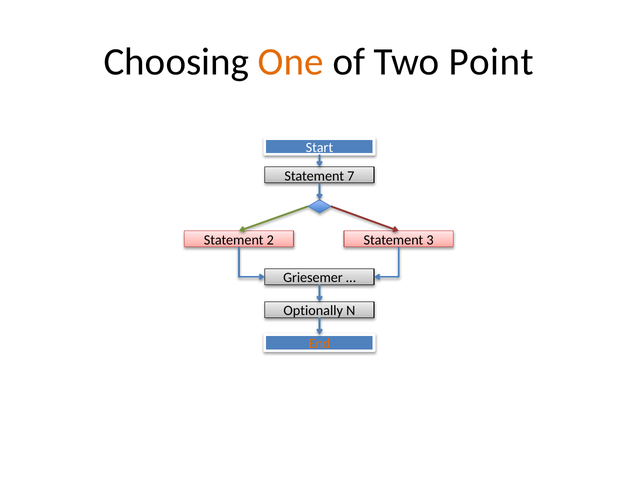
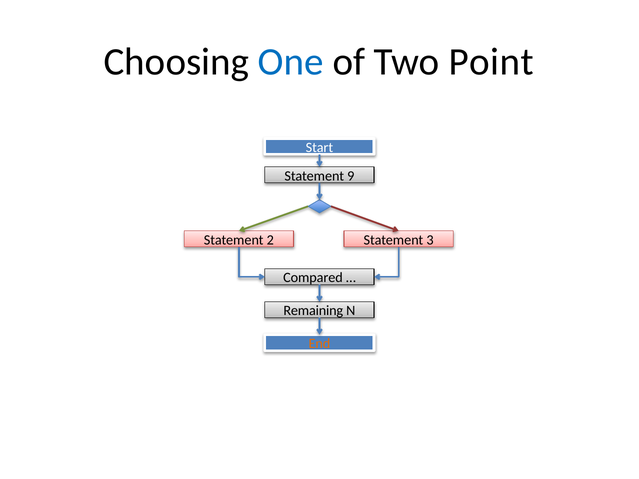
One colour: orange -> blue
7: 7 -> 9
Griesemer: Griesemer -> Compared
Optionally: Optionally -> Remaining
